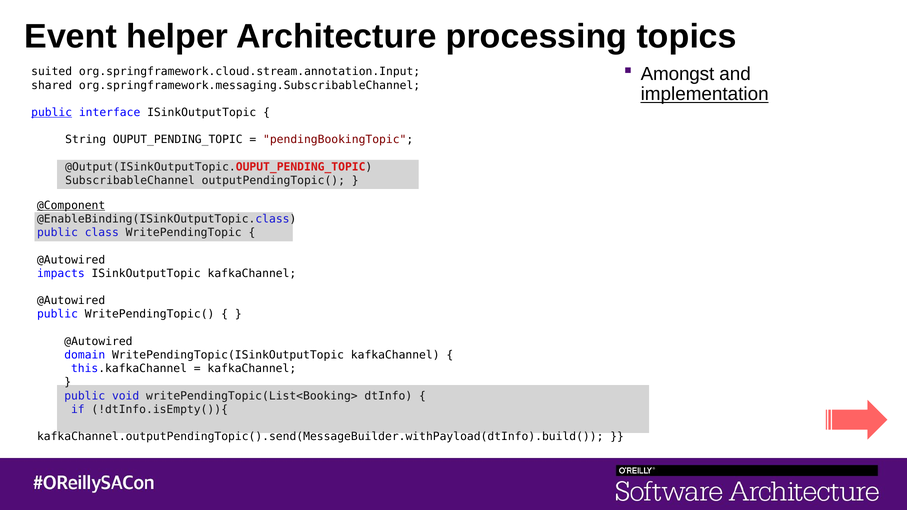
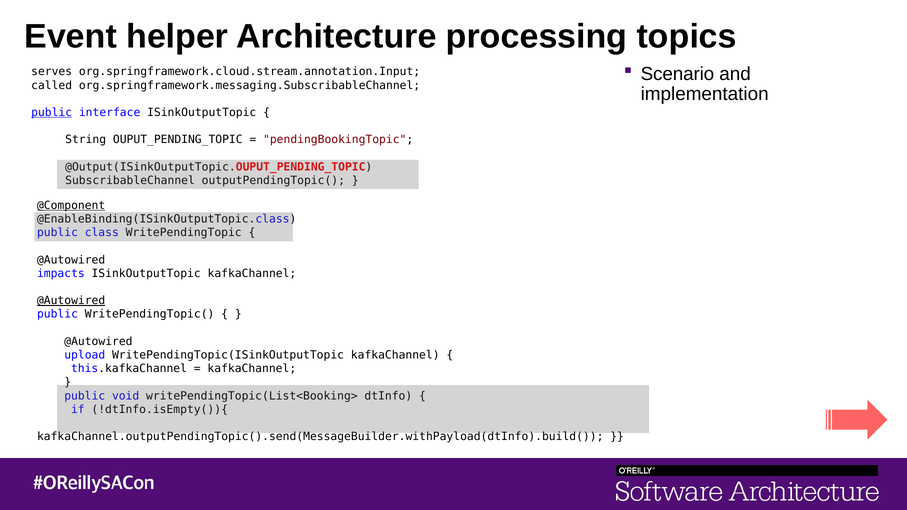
Amongst: Amongst -> Scenario
suited: suited -> serves
shared: shared -> called
implementation underline: present -> none
@Autowired at (71, 301) underline: none -> present
domain: domain -> upload
